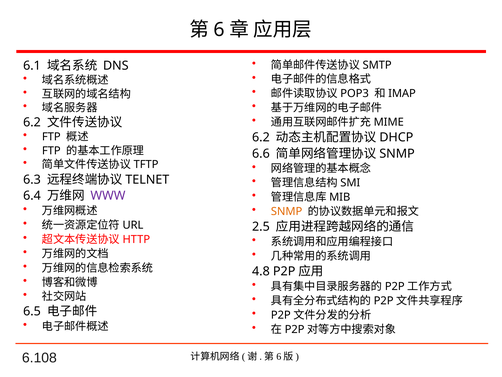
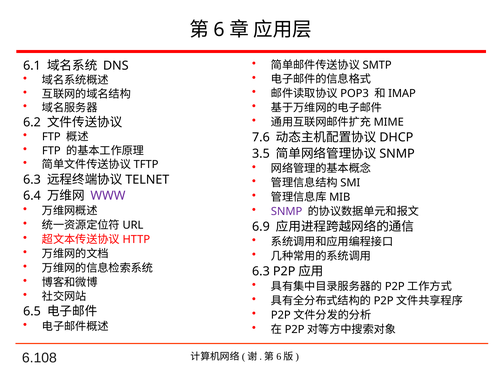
6.2 at (261, 137): 6.2 -> 7.6
6.6: 6.6 -> 3.5
SNMP colour: orange -> purple
2.5: 2.5 -> 6.9
4.8 at (261, 271): 4.8 -> 6.3
